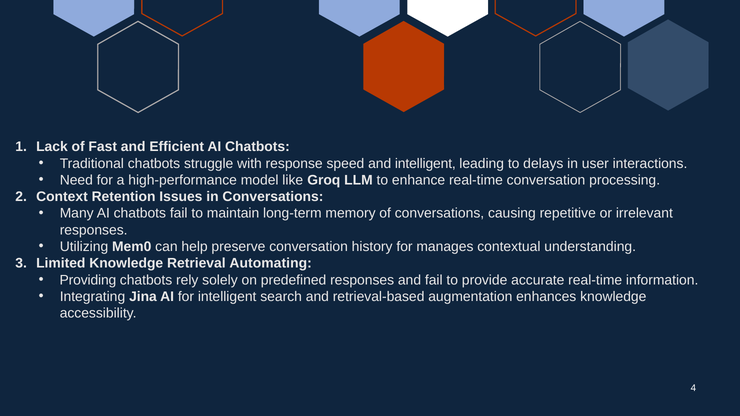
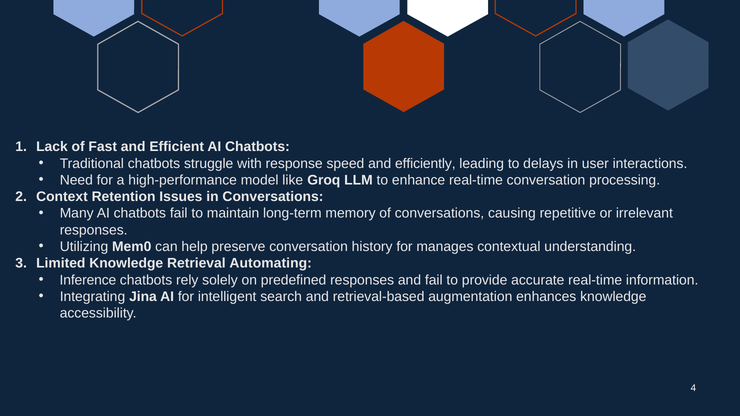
and intelligent: intelligent -> efficiently
Providing: Providing -> Inference
